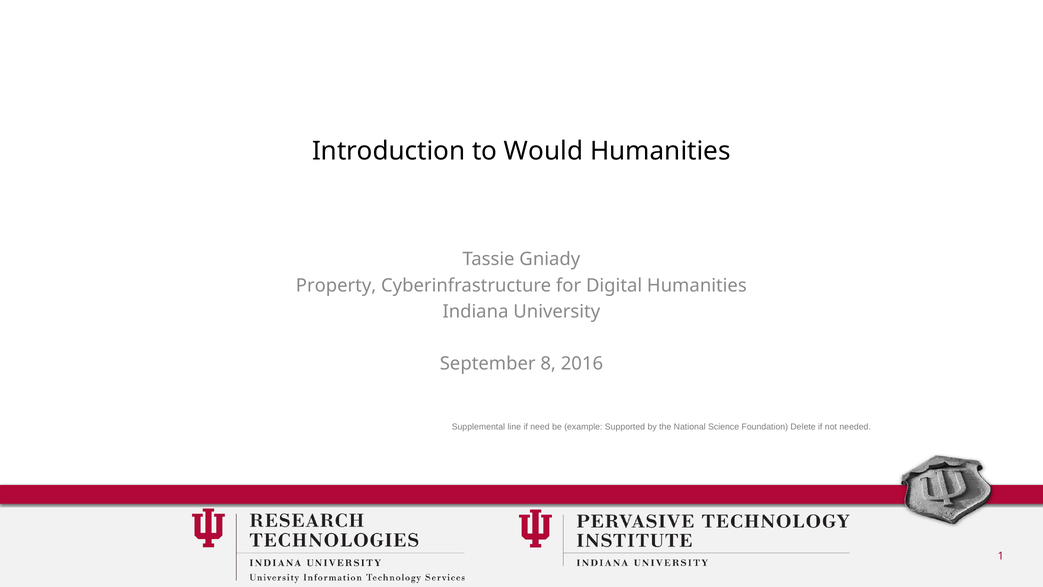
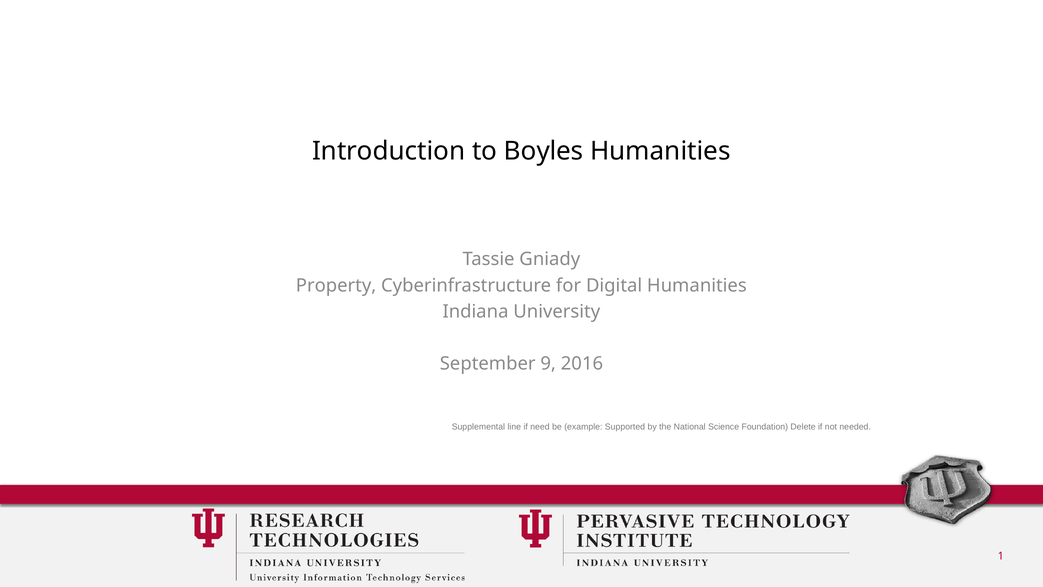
Would: Would -> Boyles
8: 8 -> 9
